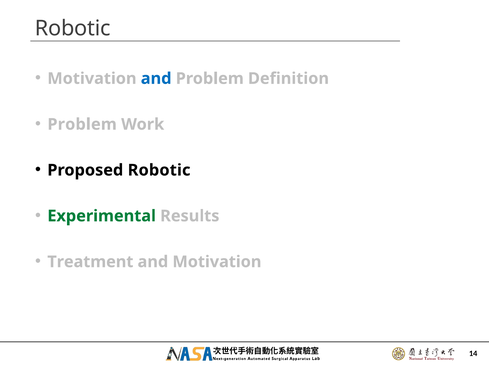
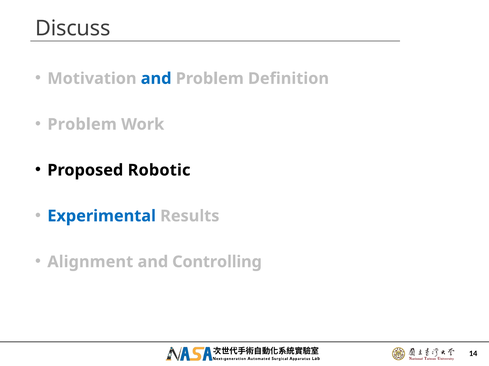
Robotic at (73, 28): Robotic -> Discuss
Experimental colour: green -> blue
Treatment: Treatment -> Alignment
and Motivation: Motivation -> Controlling
